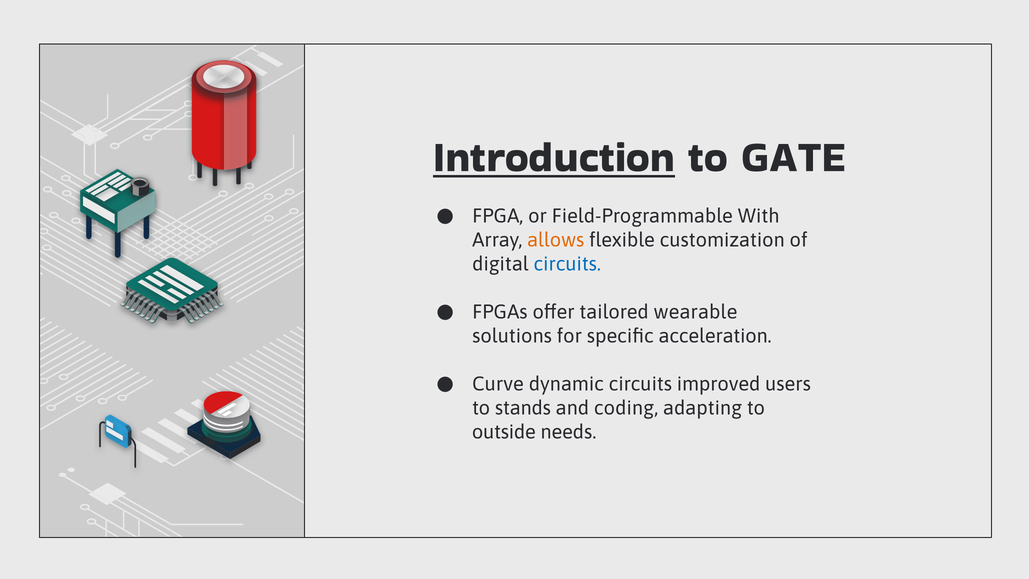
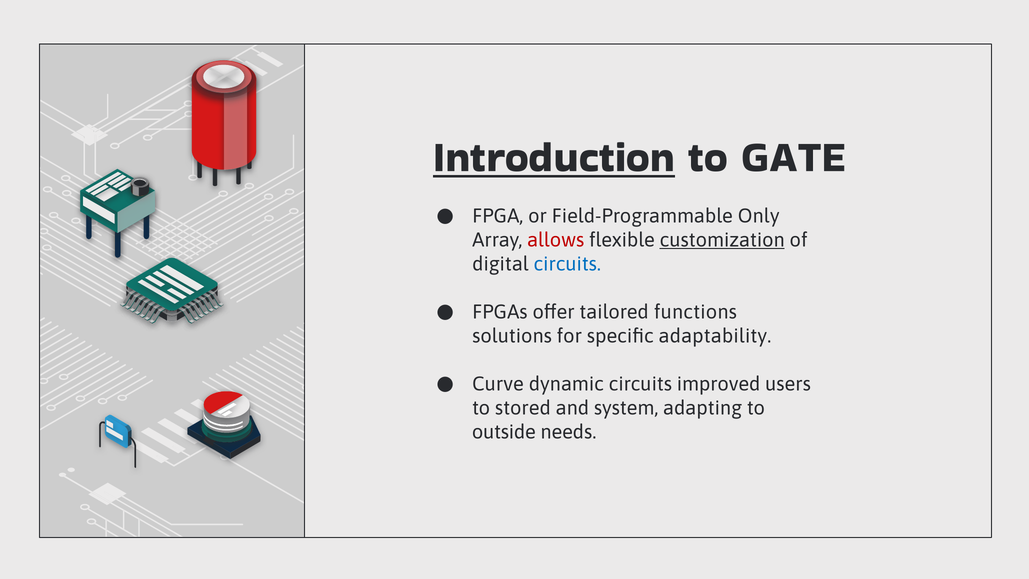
With: With -> Only
allows colour: orange -> red
customization underline: none -> present
wearable: wearable -> functions
acceleration: acceleration -> adaptability
stands: stands -> stored
coding: coding -> system
